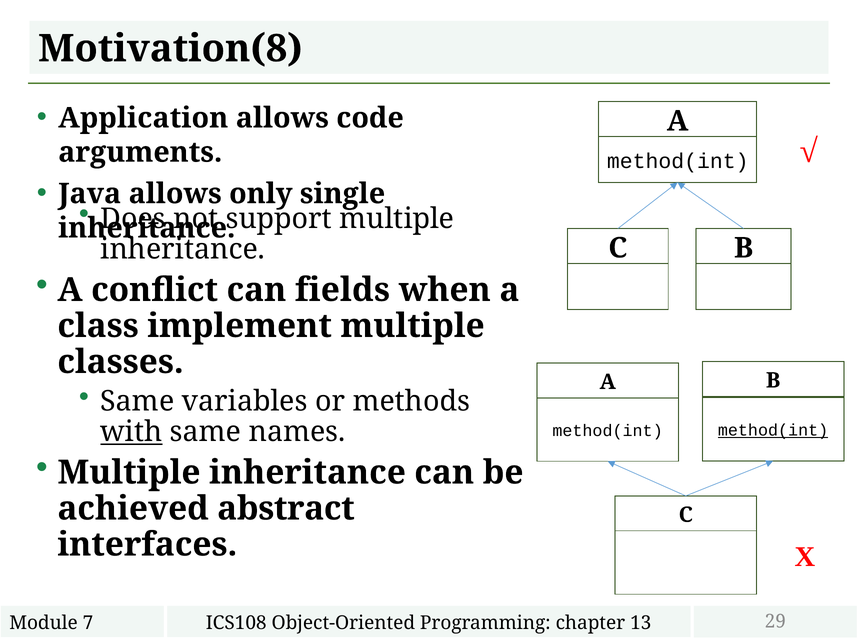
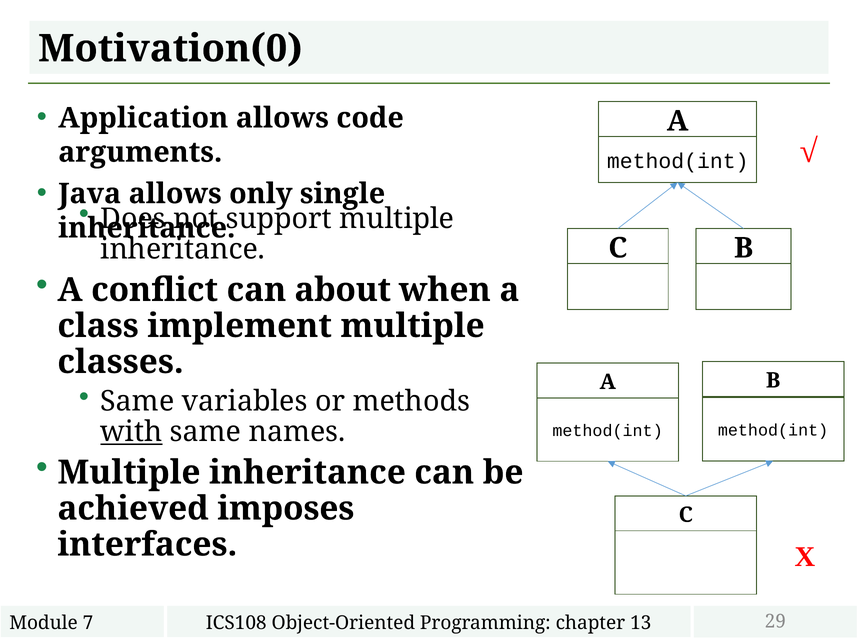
Motivation(8: Motivation(8 -> Motivation(0
fields: fields -> about
method(int at (773, 431) underline: present -> none
abstract: abstract -> imposes
